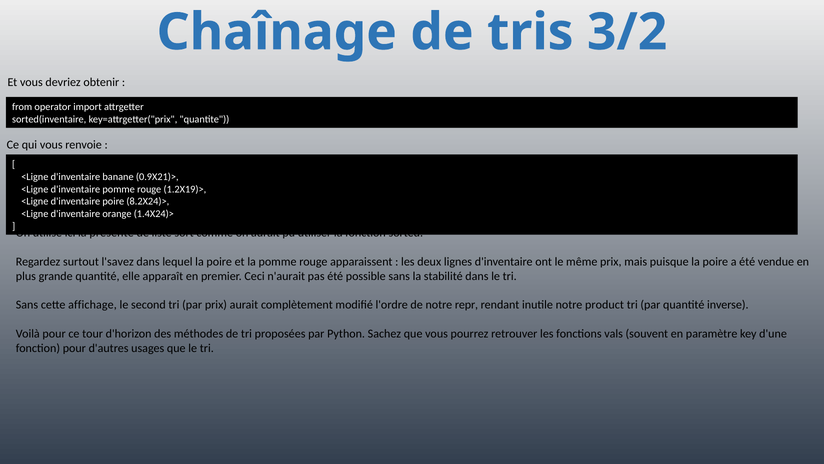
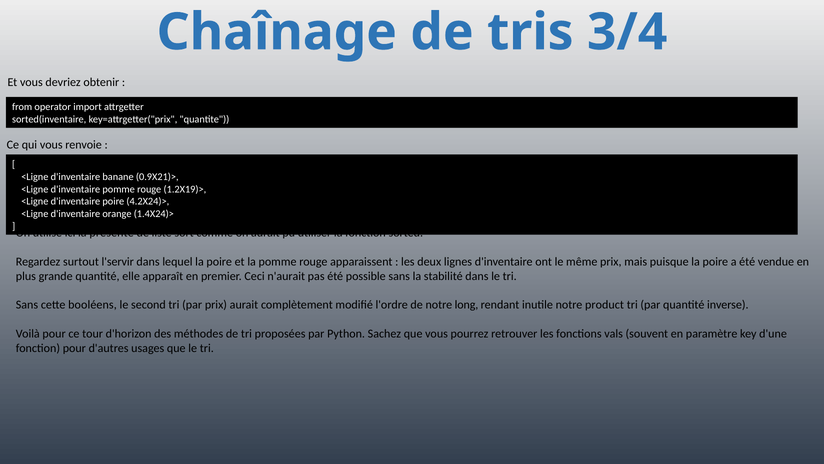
3/2: 3/2 -> 3/4
8.2X24)>: 8.2X24)> -> 4.2X24)>
l'savez: l'savez -> l'servir
affichage: affichage -> booléens
repr: repr -> long
